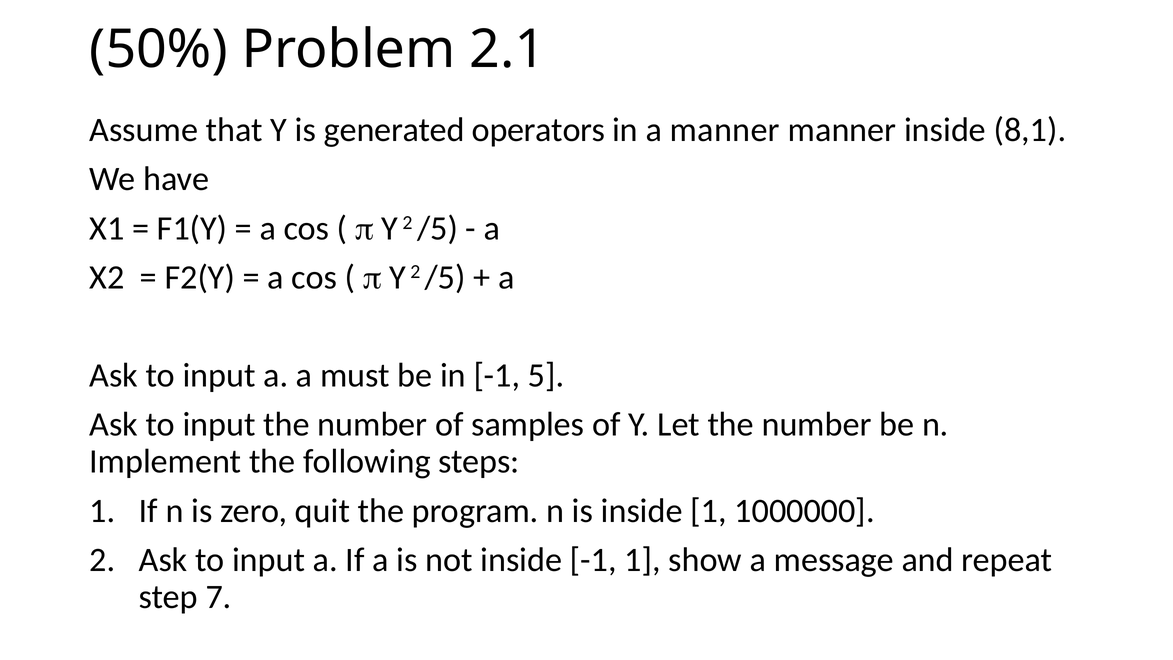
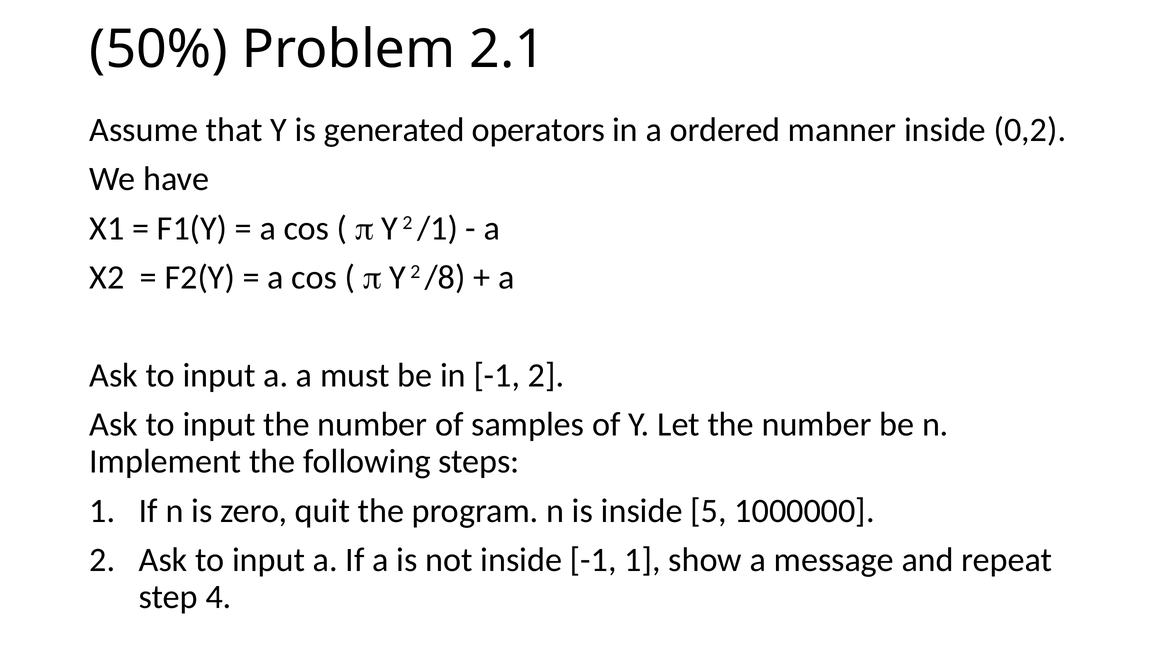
a manner: manner -> ordered
8,1: 8,1 -> 0,2
/5 at (437, 228): /5 -> /1
/5 at (445, 277): /5 -> /8
-1 5: 5 -> 2
inside 1: 1 -> 5
7: 7 -> 4
